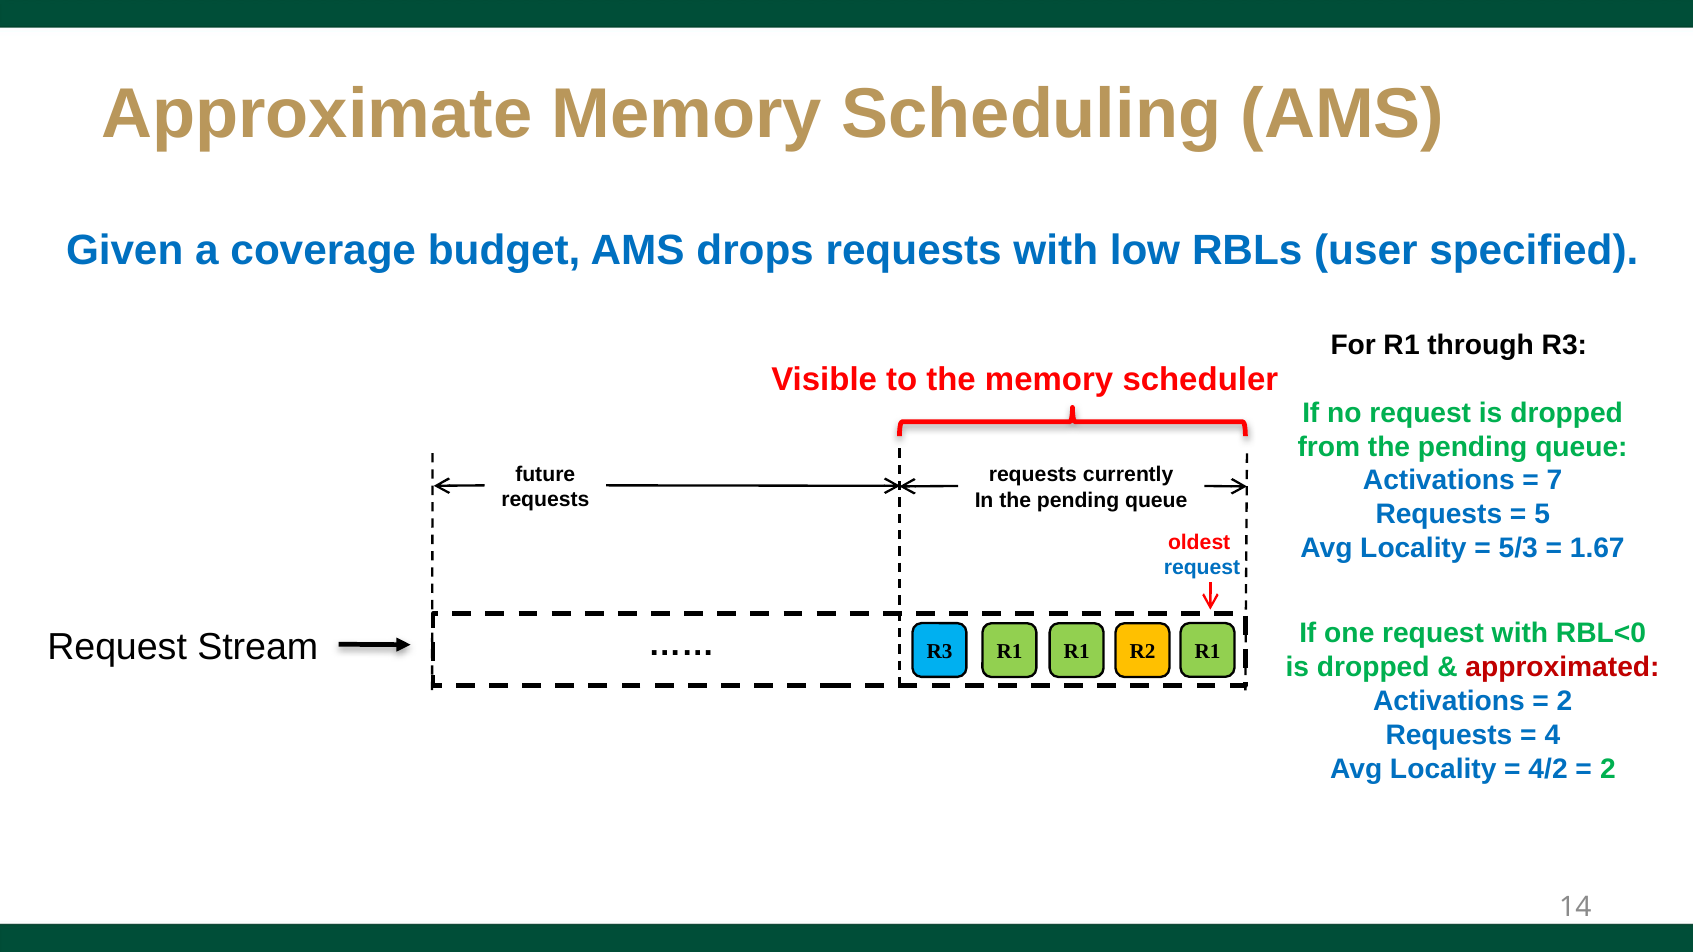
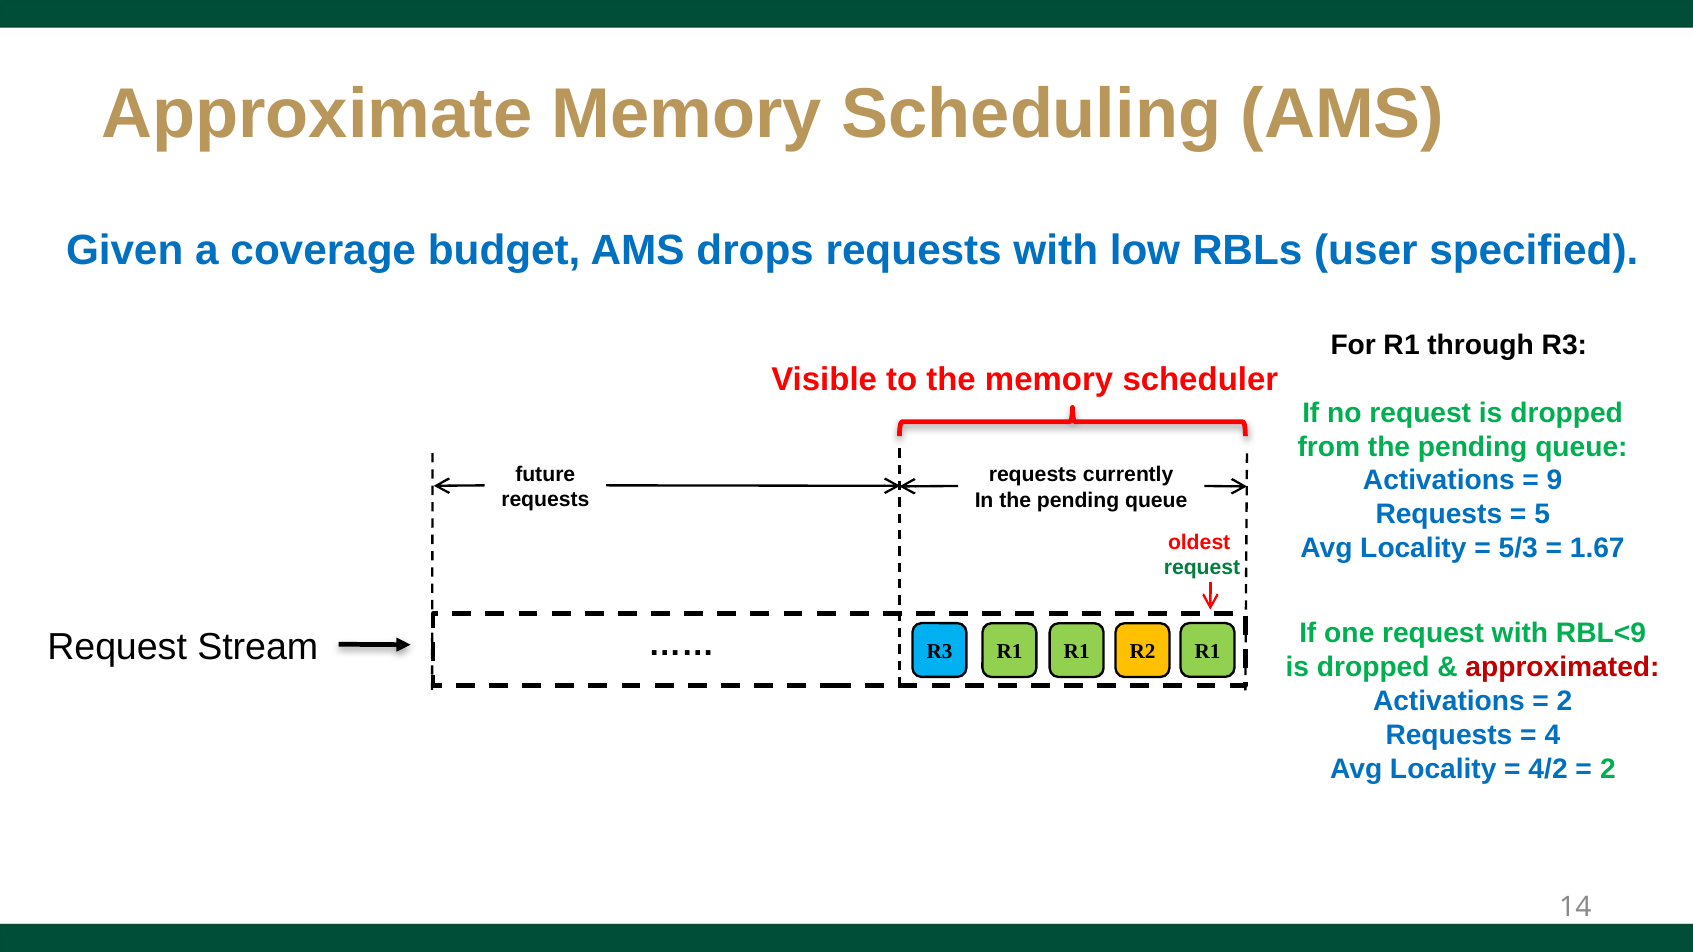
7: 7 -> 9
request at (1202, 568) colour: blue -> green
RBL<0: RBL<0 -> RBL<9
